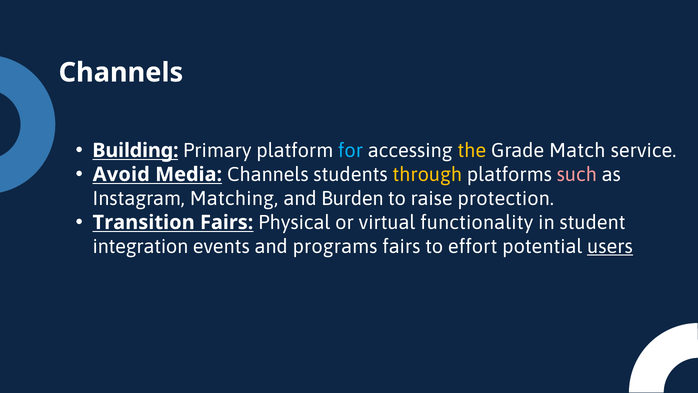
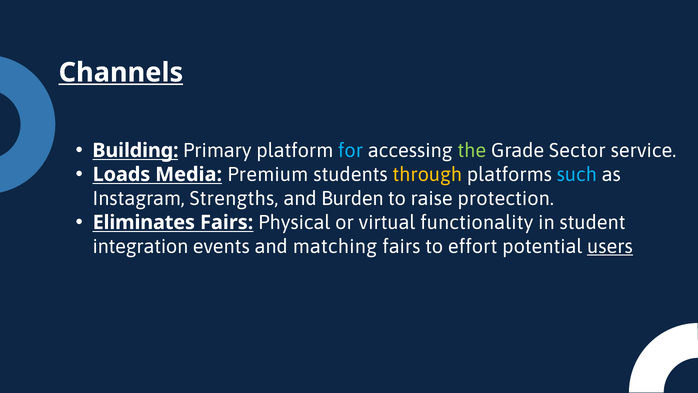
Channels at (121, 72) underline: none -> present
the colour: yellow -> light green
Match: Match -> Sector
Avoid: Avoid -> Loads
Media Channels: Channels -> Premium
such colour: pink -> light blue
Matching: Matching -> Strengths
Transition: Transition -> Eliminates
programs: programs -> matching
